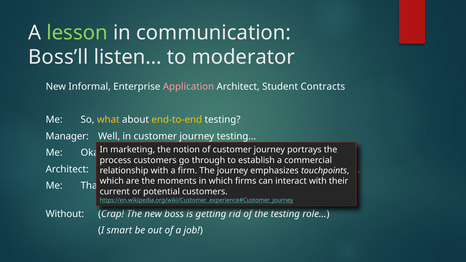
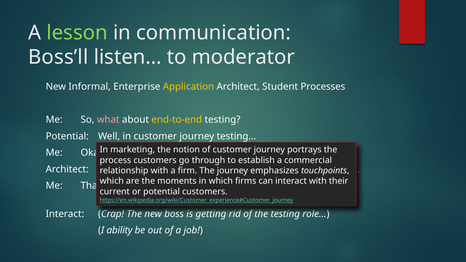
Application colour: pink -> yellow
Contracts: Contracts -> Processes
what at (108, 120) colour: yellow -> pink
Manager at (67, 136): Manager -> Potential
Without at (65, 214): Without -> Interact
smart: smart -> ability
